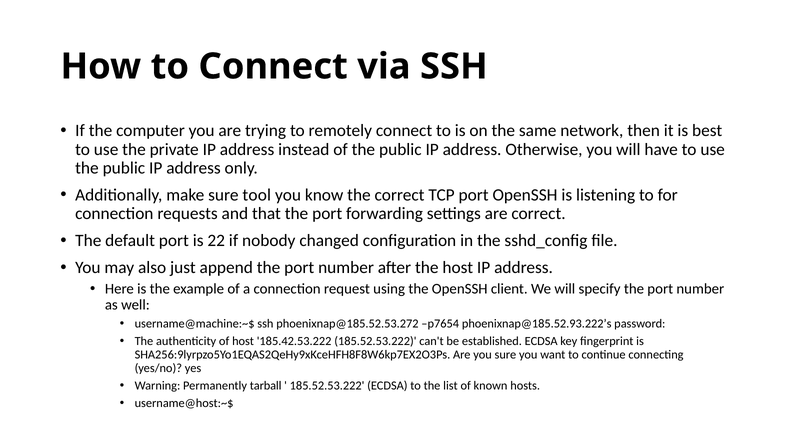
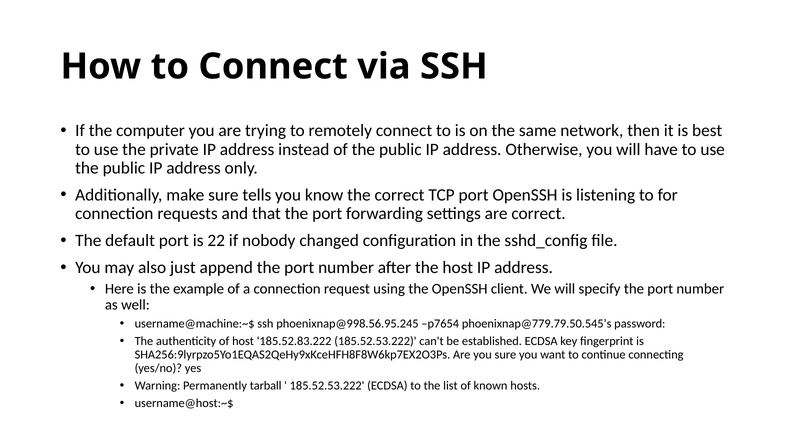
tool: tool -> tells
phoenixnap@185.52.53.272: phoenixnap@185.52.53.272 -> phoenixnap@998.56.95.245
phoenixnap@185.52.93.222’s: phoenixnap@185.52.93.222’s -> phoenixnap@779.79.50.545’s
185.42.53.222: 185.42.53.222 -> 185.52.83.222
